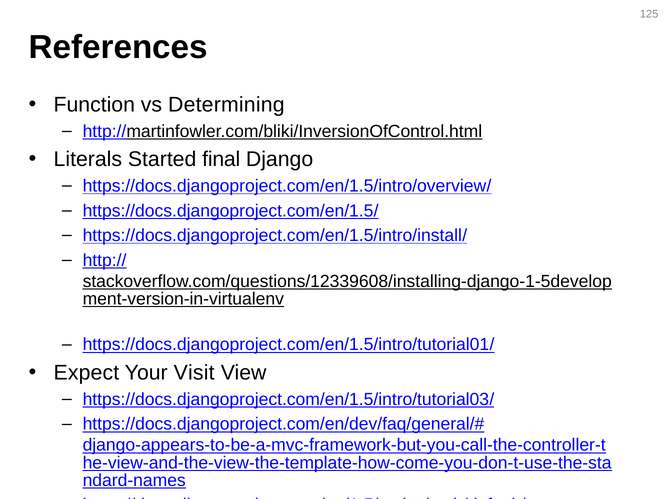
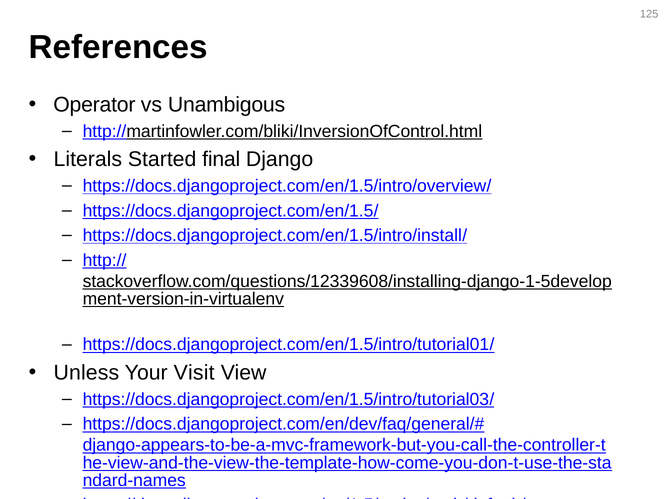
Function: Function -> Operator
Determining: Determining -> Unambigous
Expect: Expect -> Unless
